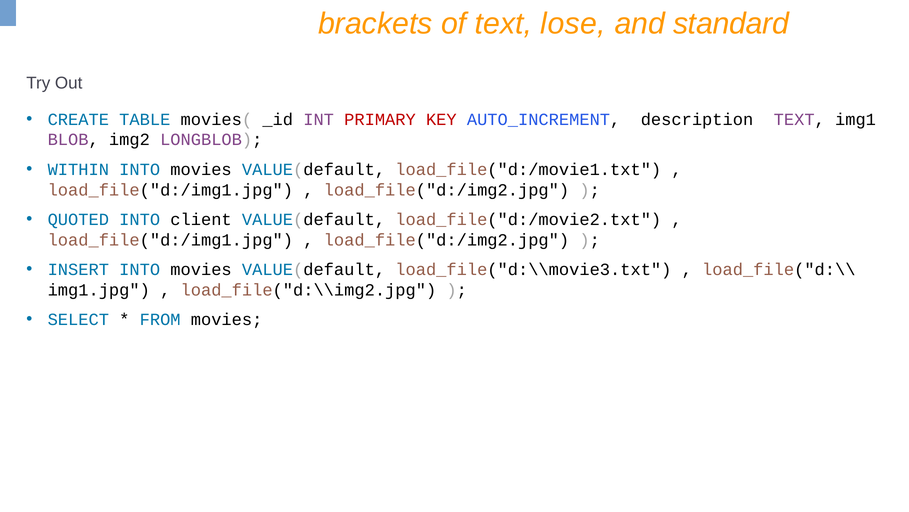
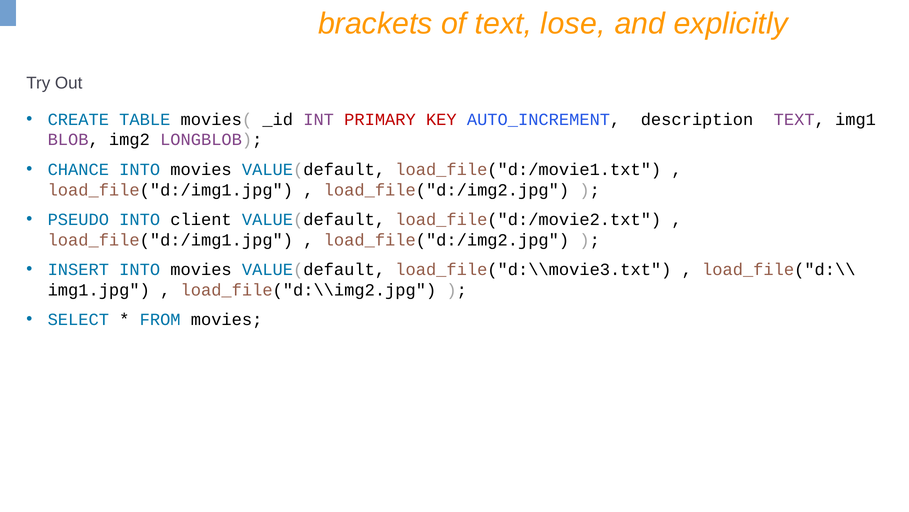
standard: standard -> explicitly
WITHIN: WITHIN -> CHANCE
QUOTED: QUOTED -> PSEUDO
